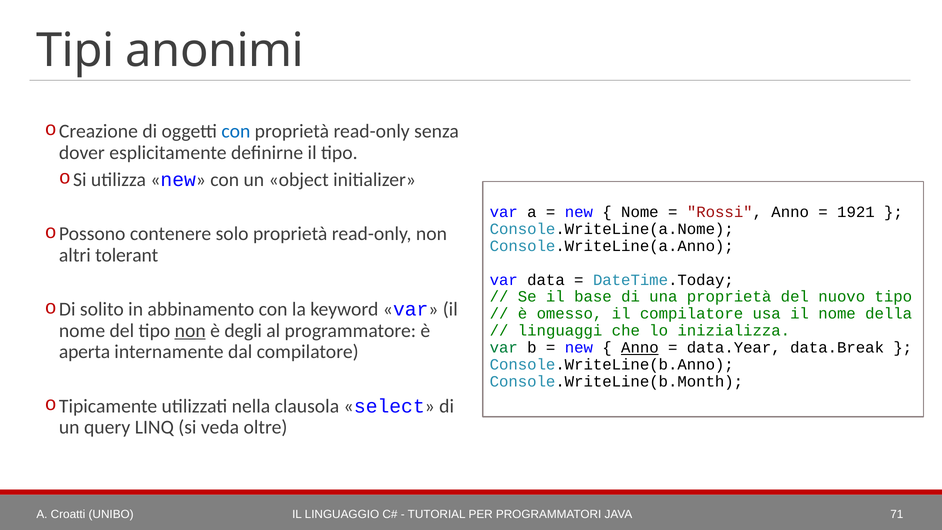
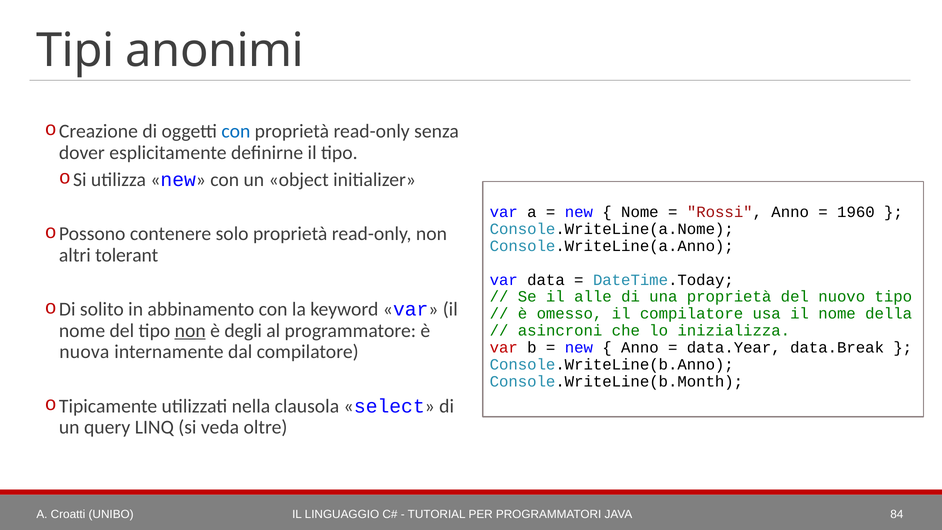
1921: 1921 -> 1960
base: base -> alle
linguaggi: linguaggi -> asincroni
var at (504, 348) colour: green -> red
Anno at (640, 348) underline: present -> none
aperta: aperta -> nuova
71: 71 -> 84
